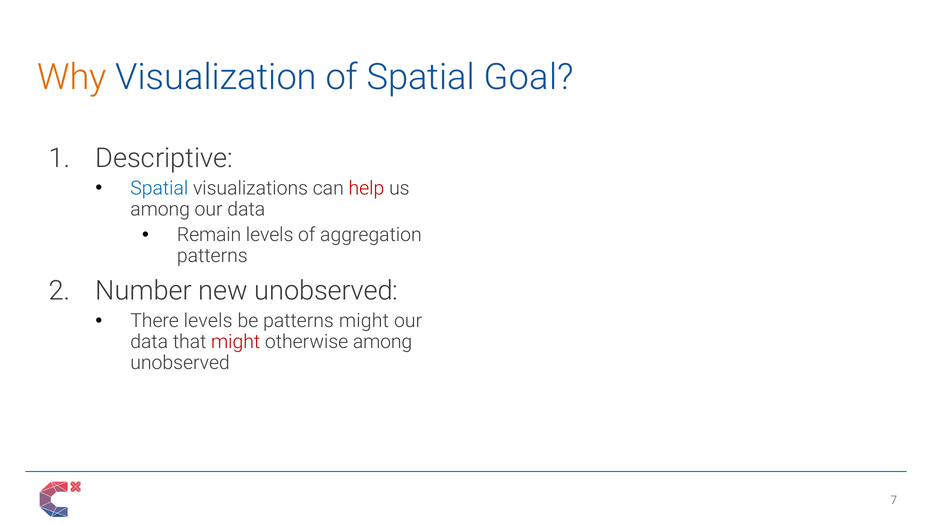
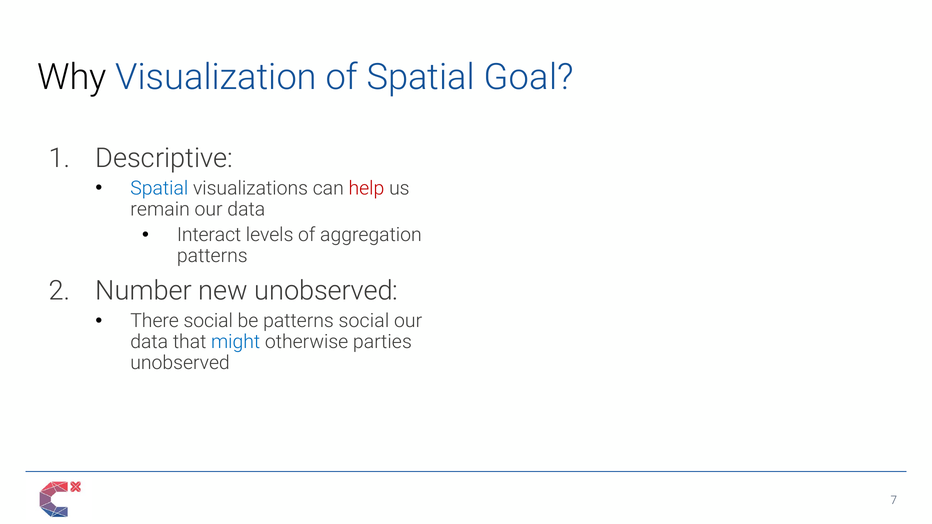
Why colour: orange -> black
among at (160, 209): among -> remain
Remain: Remain -> Interact
There levels: levels -> social
patterns might: might -> social
might at (236, 342) colour: red -> blue
otherwise among: among -> parties
